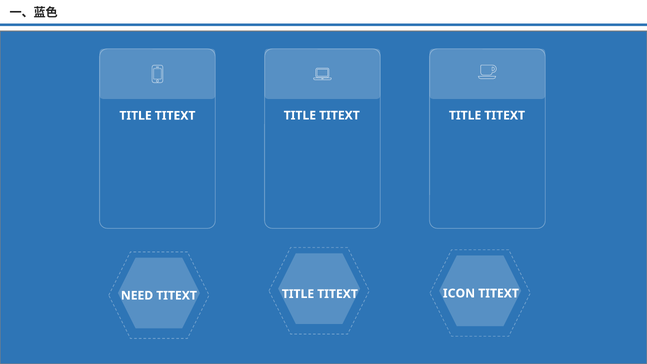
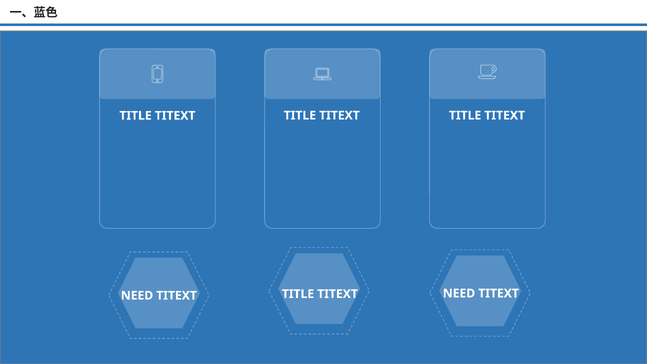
ICON at (459, 293): ICON -> NEED
